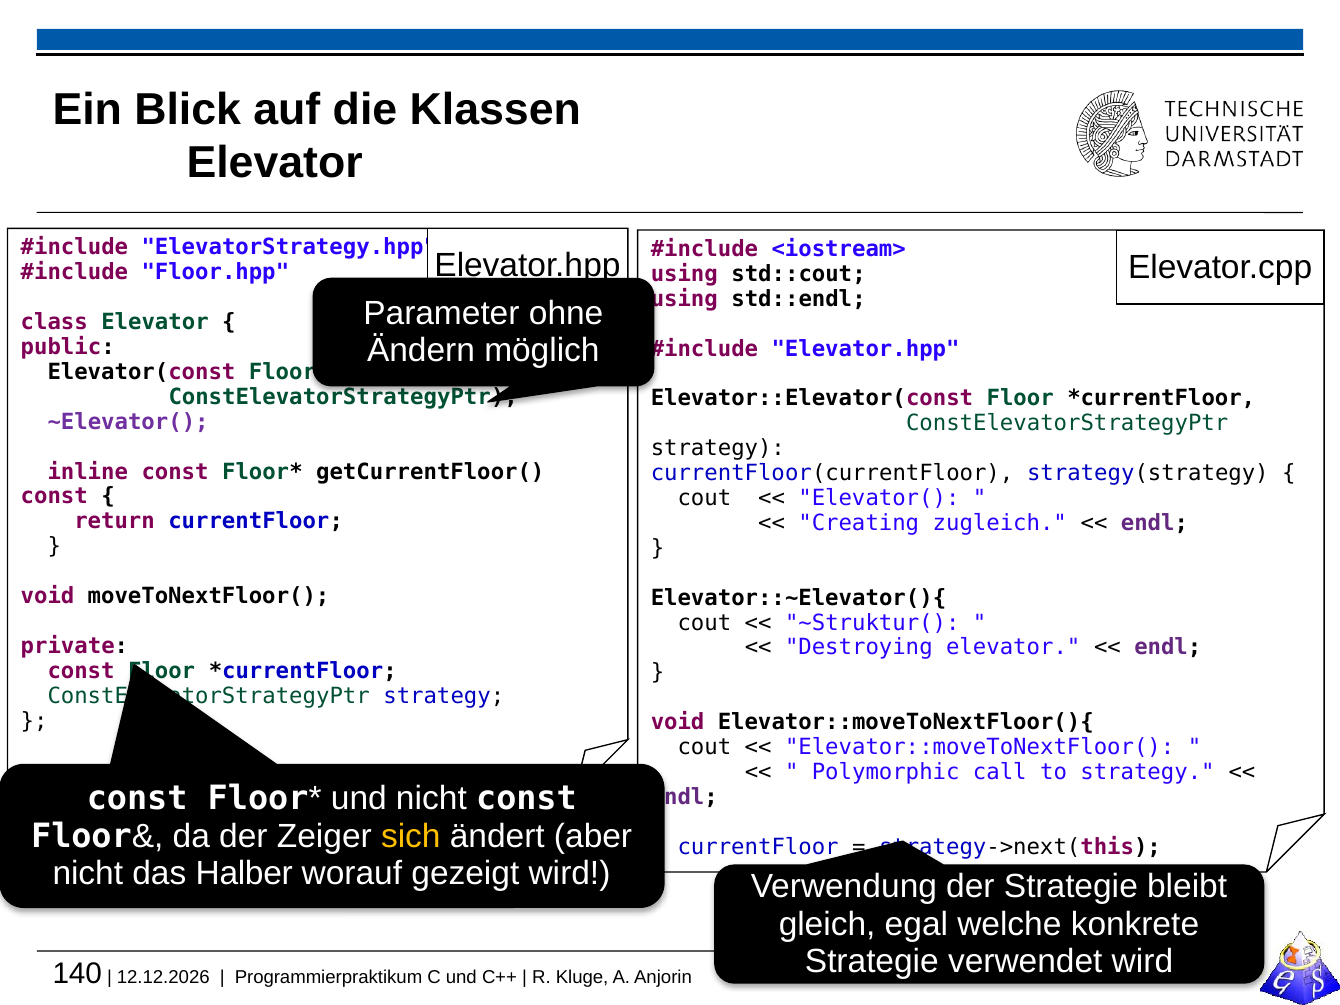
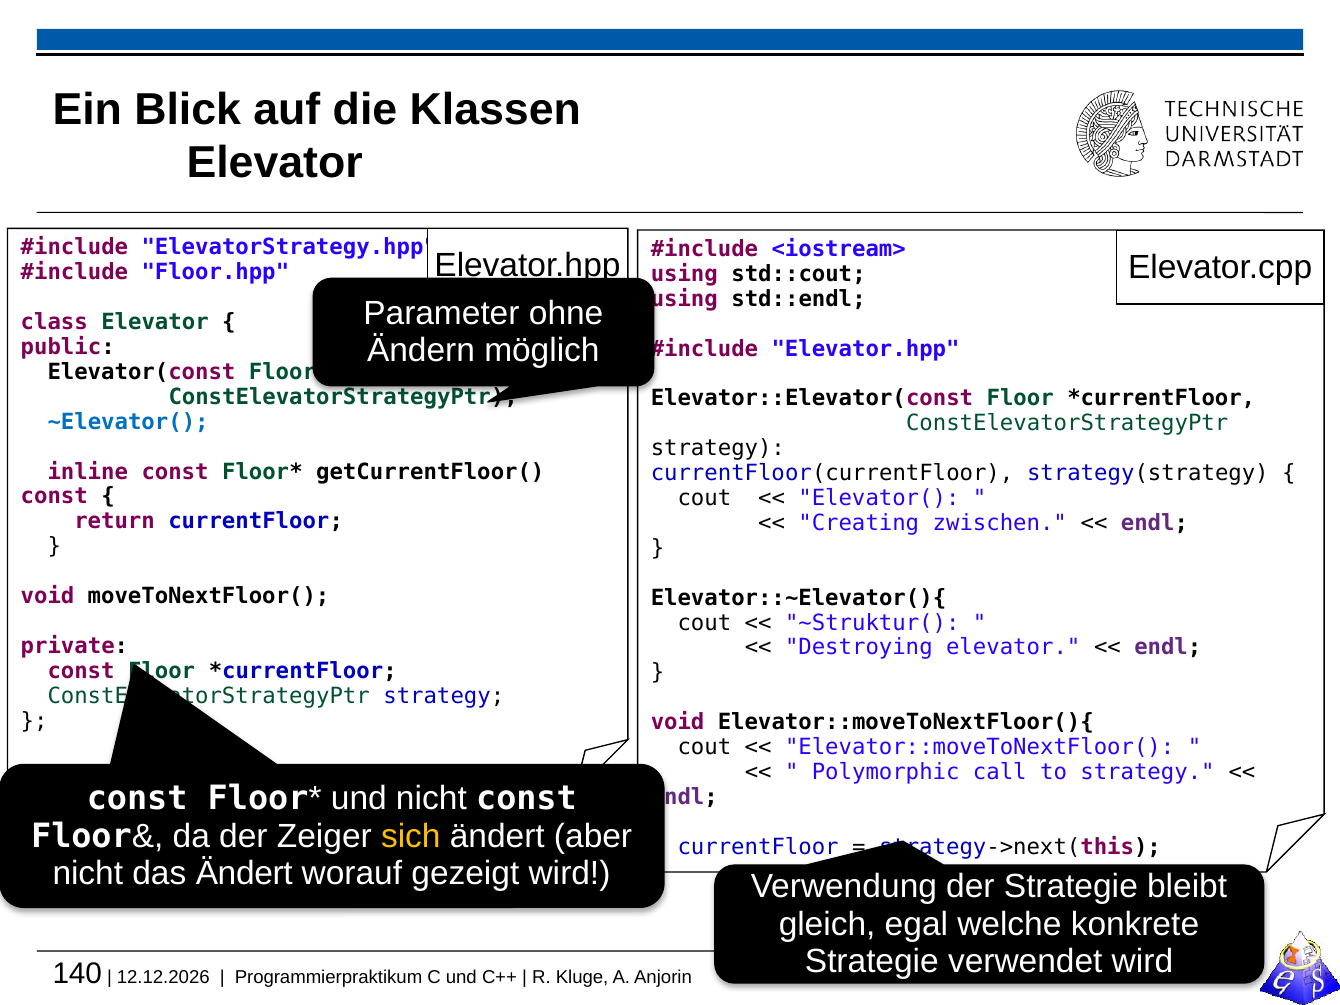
~Elevator( colour: purple -> blue
zugleich: zugleich -> zwischen
das Halber: Halber -> Ändert
